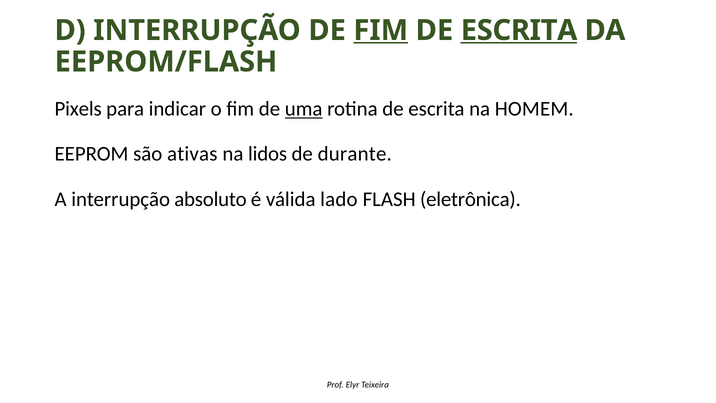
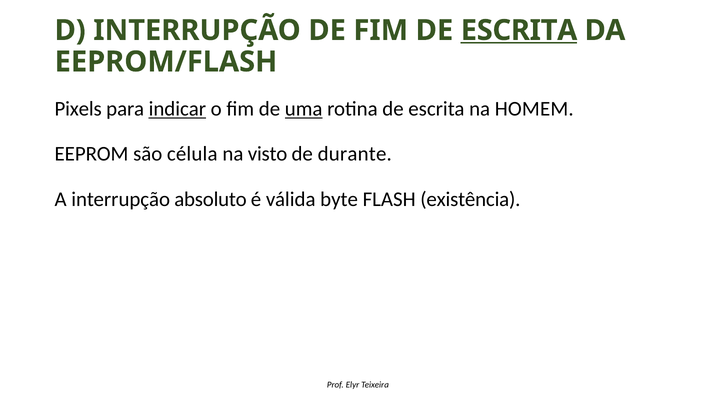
FIM at (381, 30) underline: present -> none
indicar underline: none -> present
ativas: ativas -> célula
lidos: lidos -> visto
lado: lado -> byte
eletrônica: eletrônica -> existência
